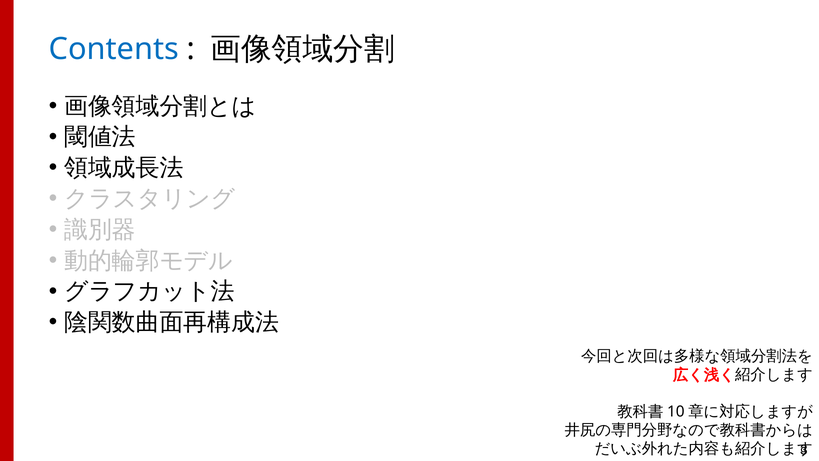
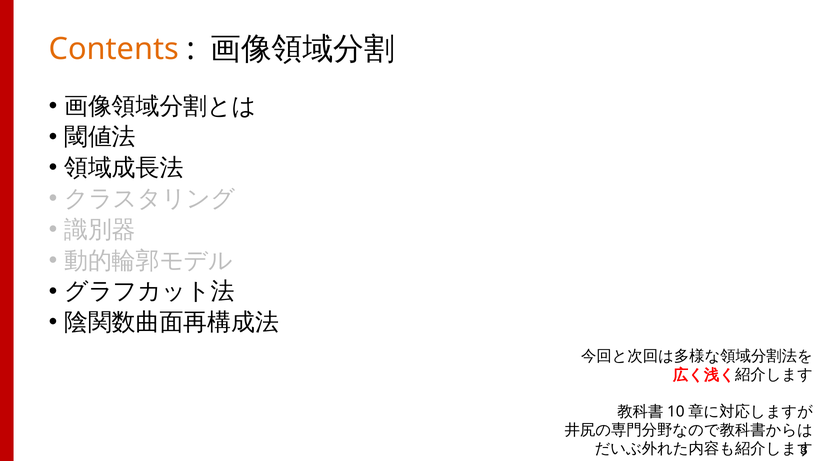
Contents colour: blue -> orange
